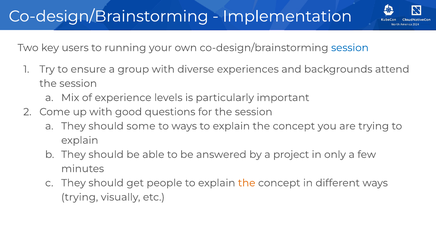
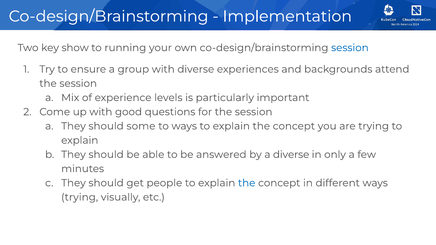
users: users -> show
a project: project -> diverse
the at (247, 183) colour: orange -> blue
